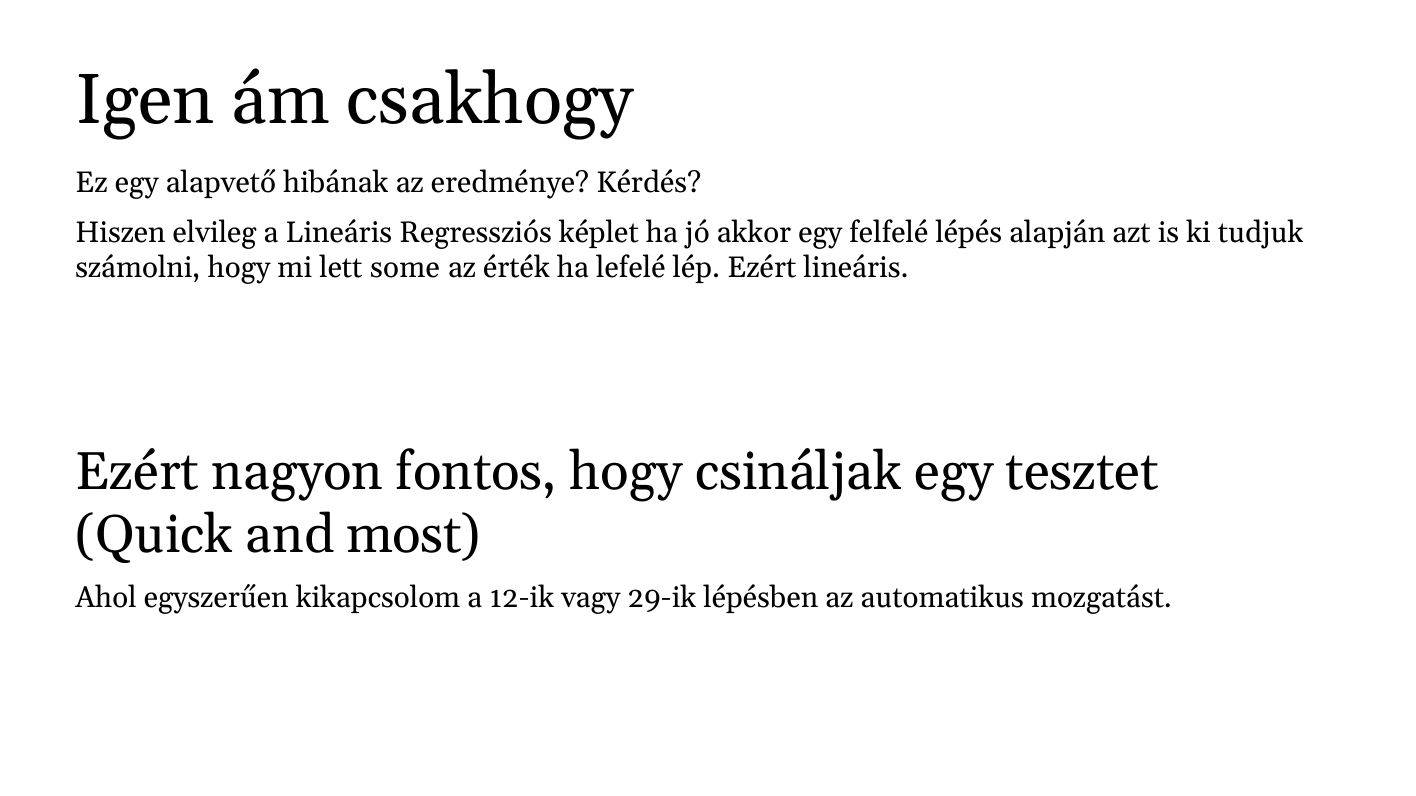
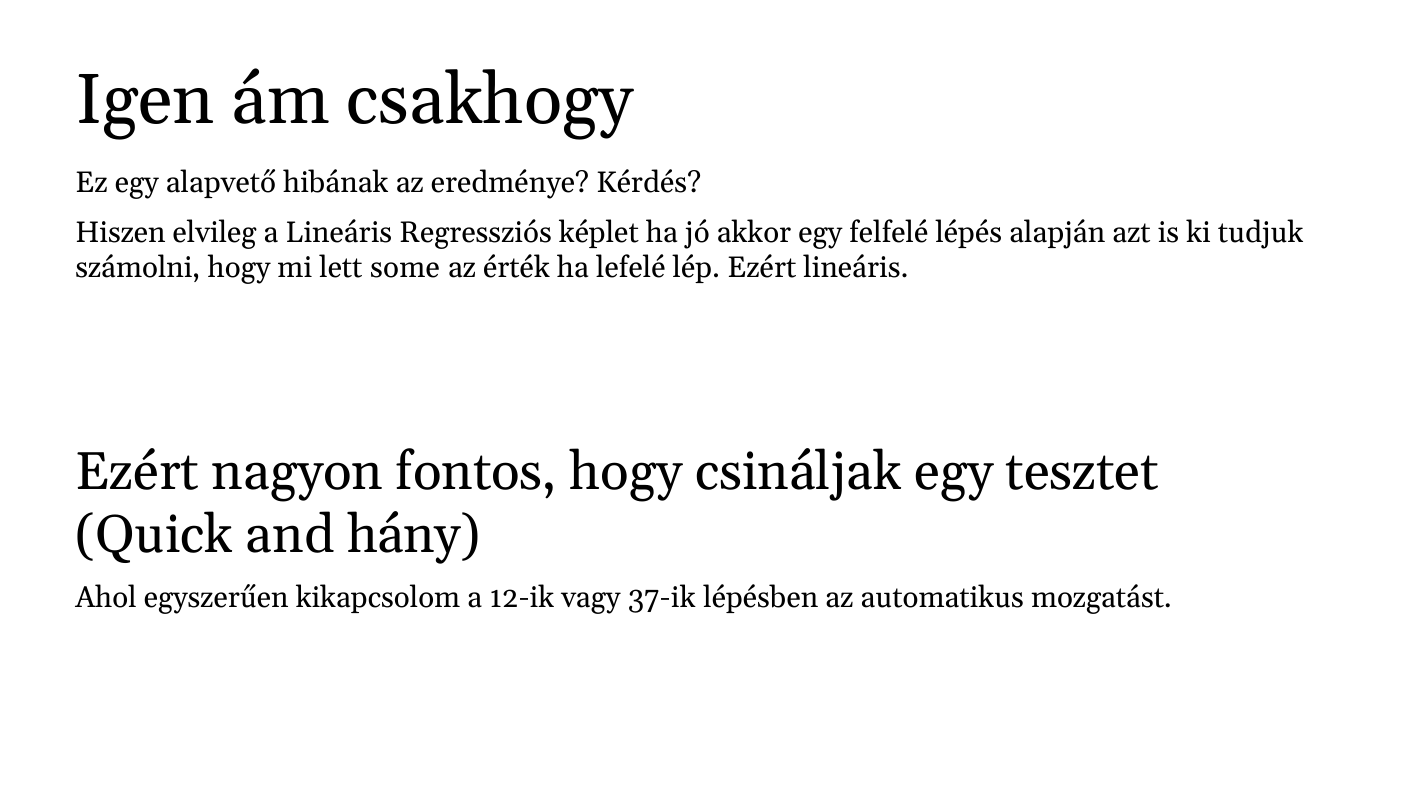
most: most -> hány
29-ik: 29-ik -> 37-ik
